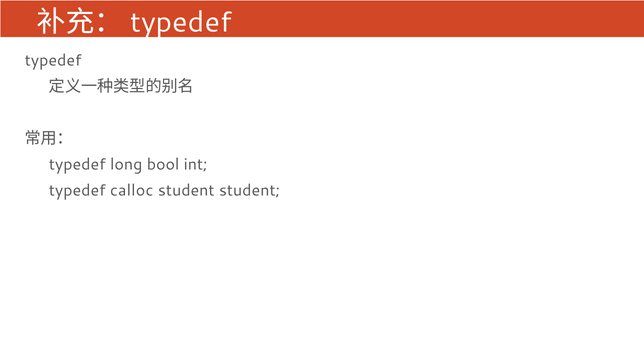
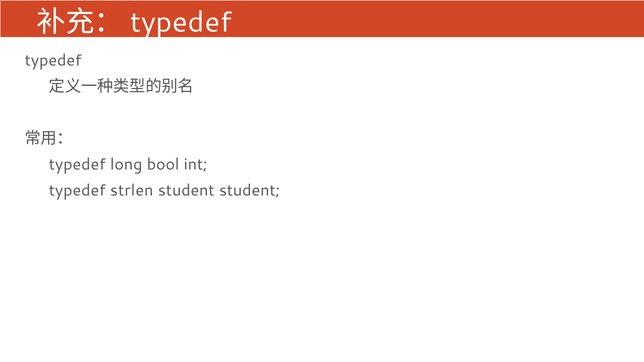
calloc: calloc -> strlen
